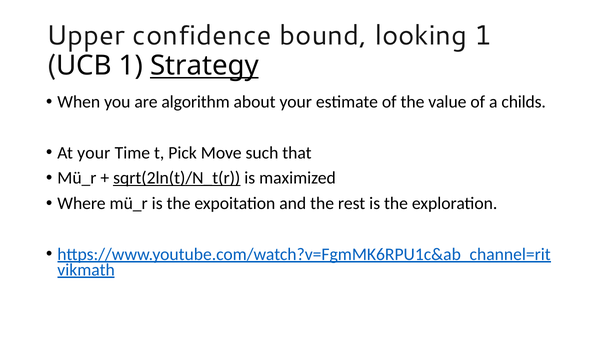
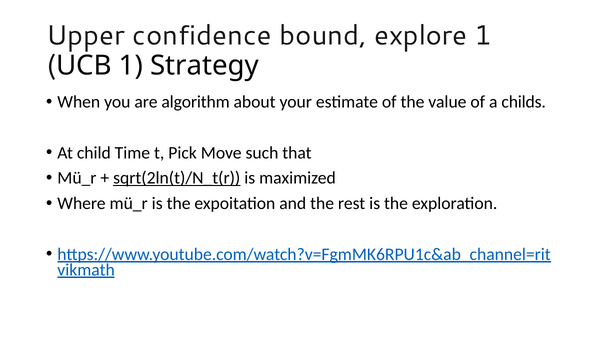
looking: looking -> explore
Strategy underline: present -> none
At your: your -> child
